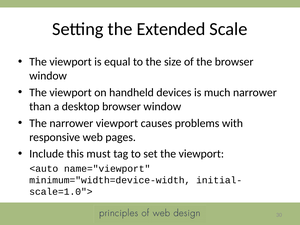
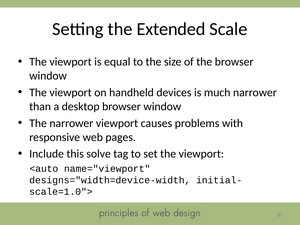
must: must -> solve
minimum="width=device-width: minimum="width=device-width -> designs="width=device-width
